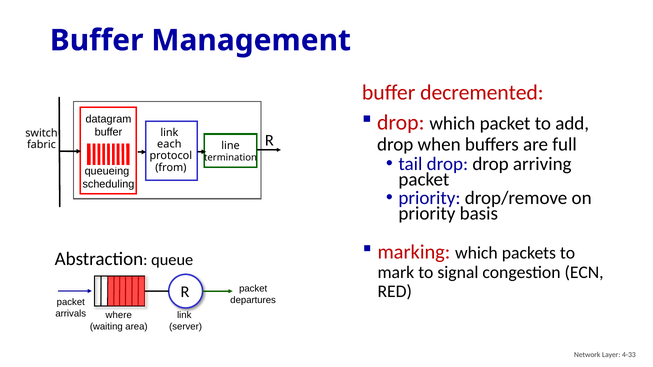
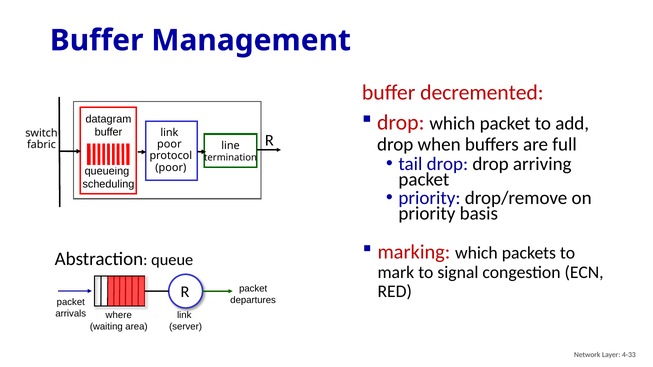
each at (169, 144): each -> poor
from at (171, 168): from -> poor
